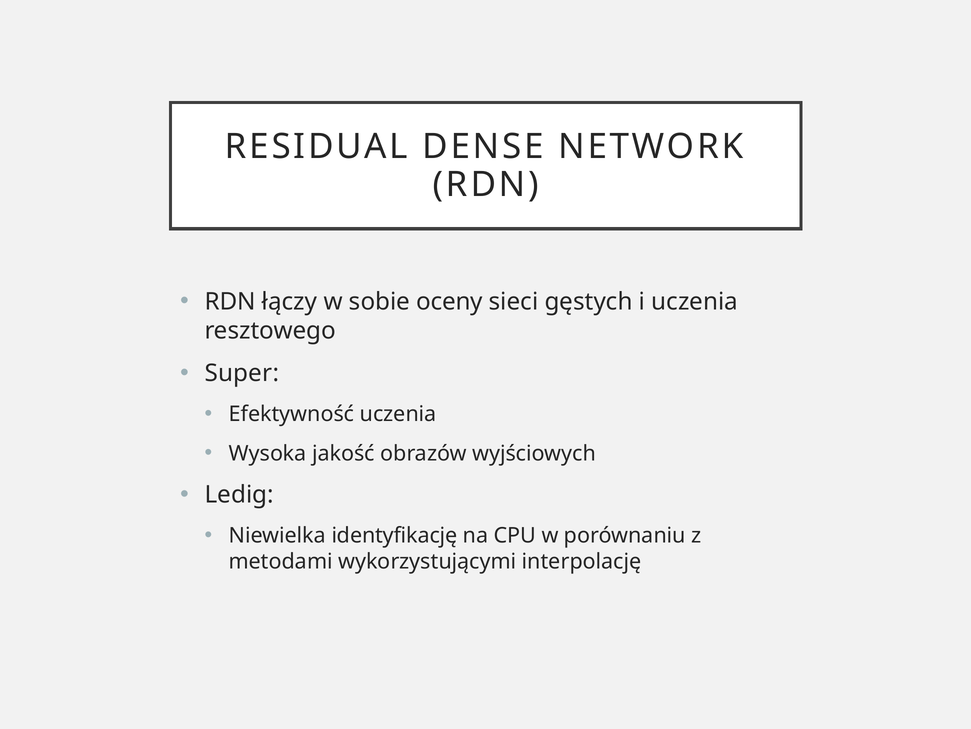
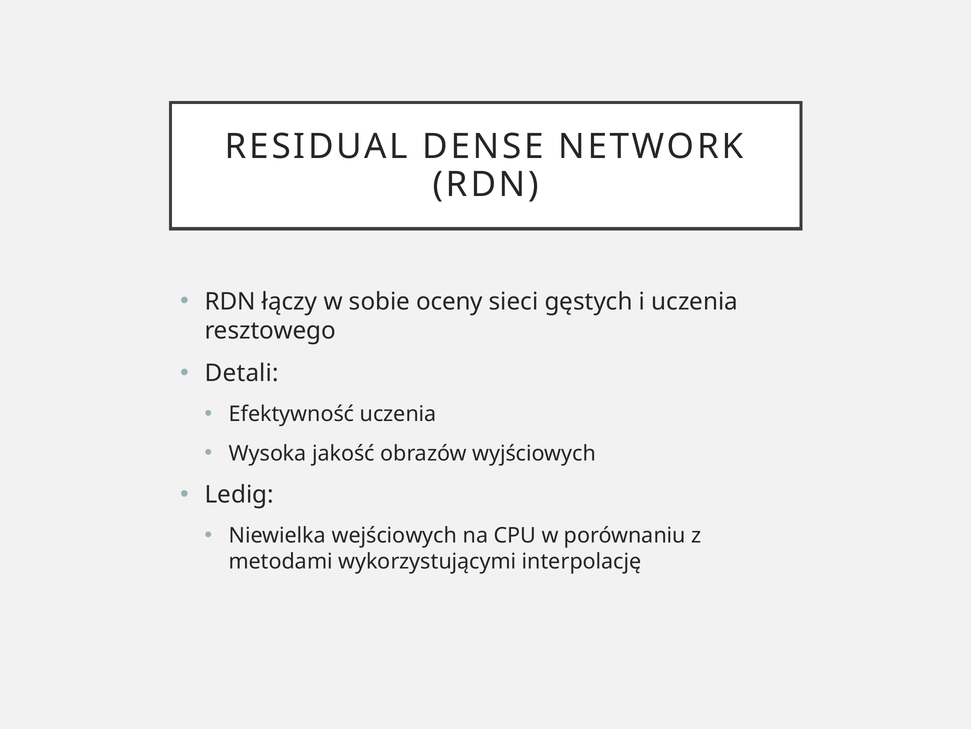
Super: Super -> Detali
identyfikację: identyfikację -> wejściowych
